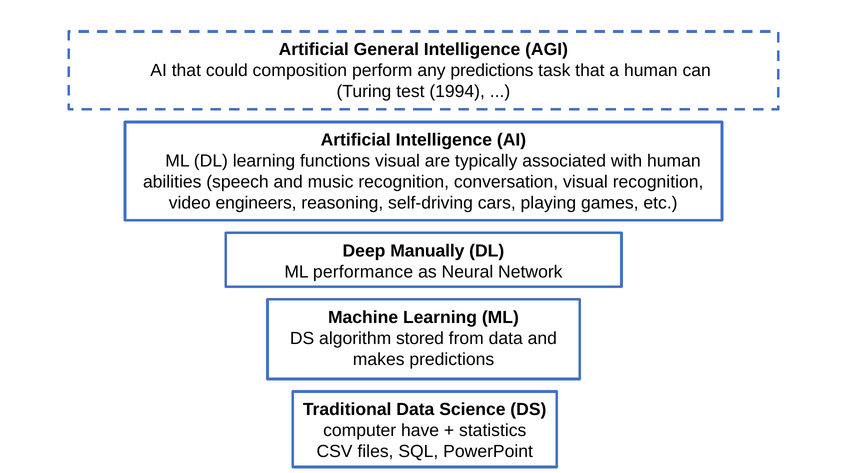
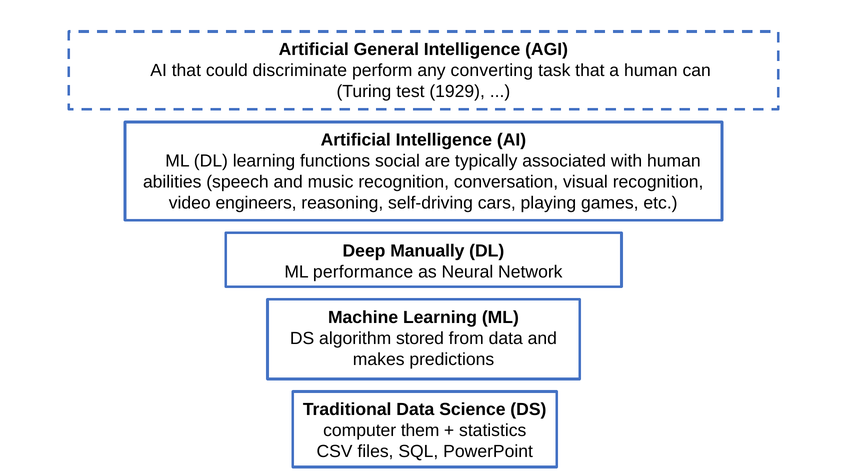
composition: composition -> discriminate
any predictions: predictions -> converting
1994: 1994 -> 1929
functions visual: visual -> social
have: have -> them
